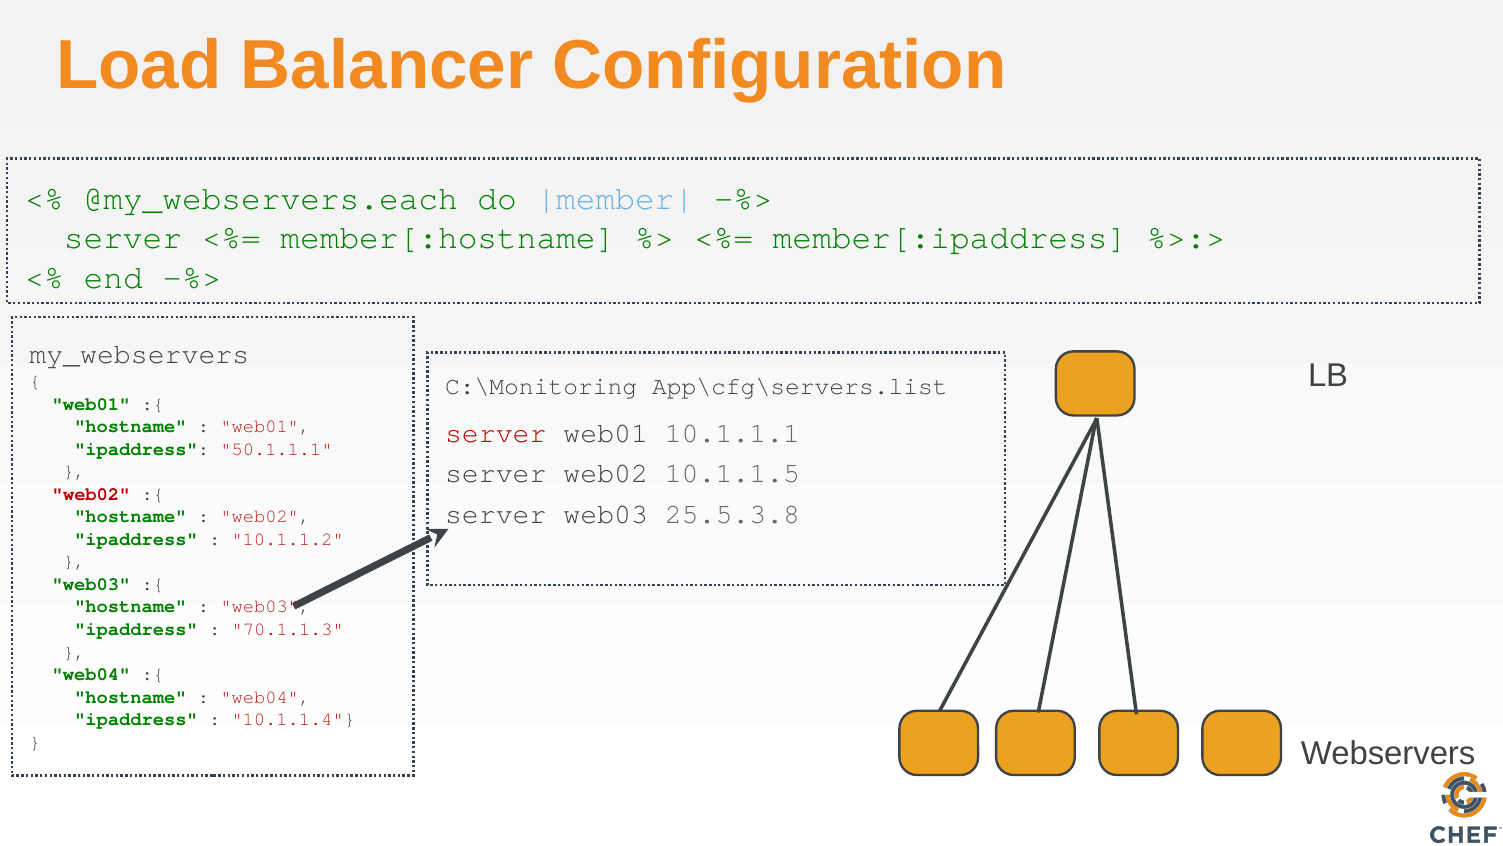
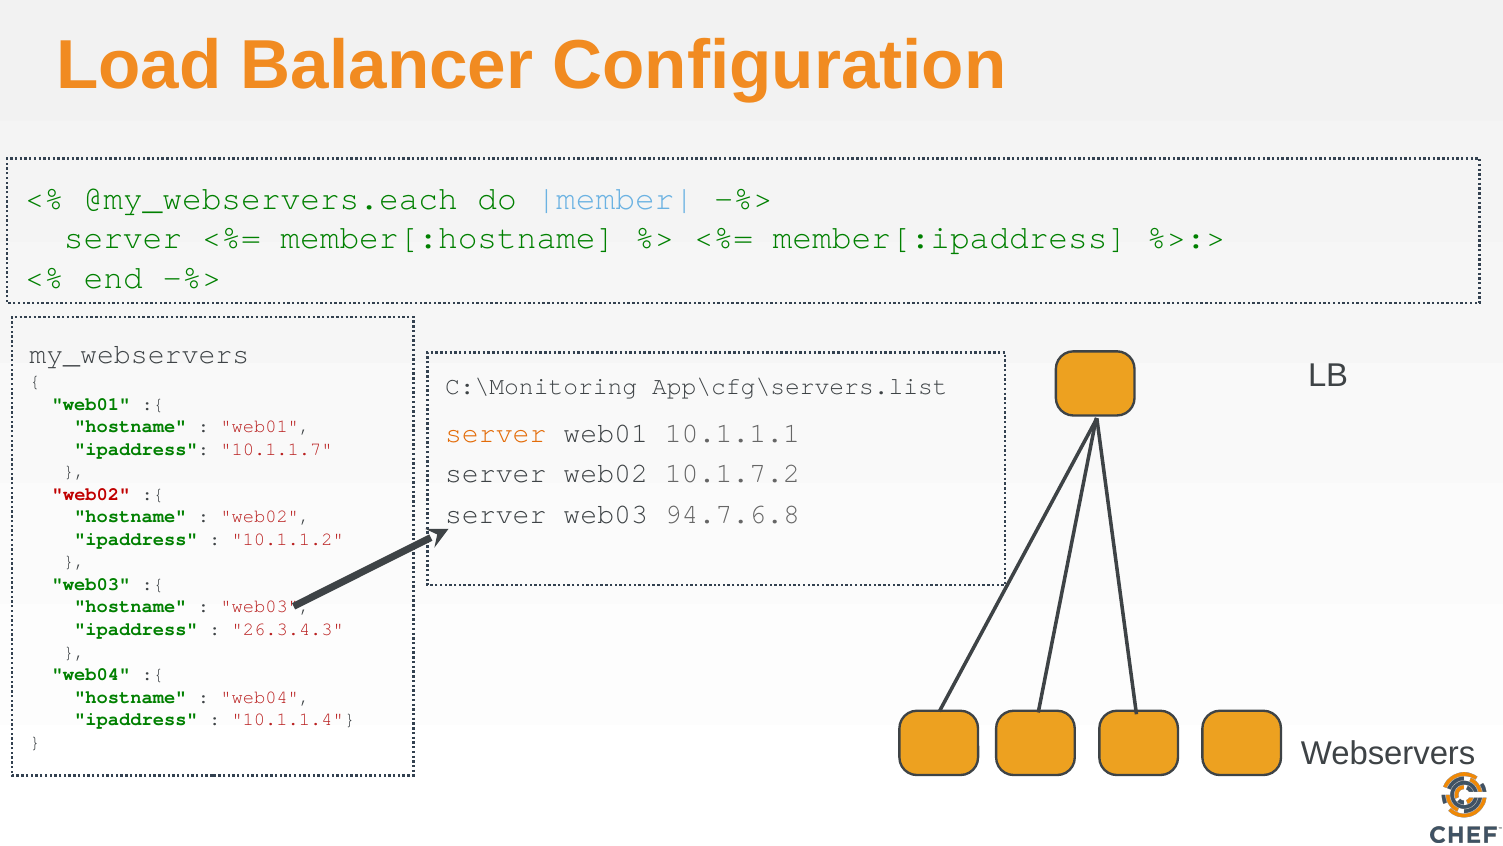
server at (496, 432) colour: red -> orange
50.1.1.1: 50.1.1.1 -> 10.1.1.7
10.1.1.5: 10.1.1.5 -> 10.1.7.2
25.5.3.8: 25.5.3.8 -> 94.7.6.8
70.1.1.3: 70.1.1.3 -> 26.3.4.3
